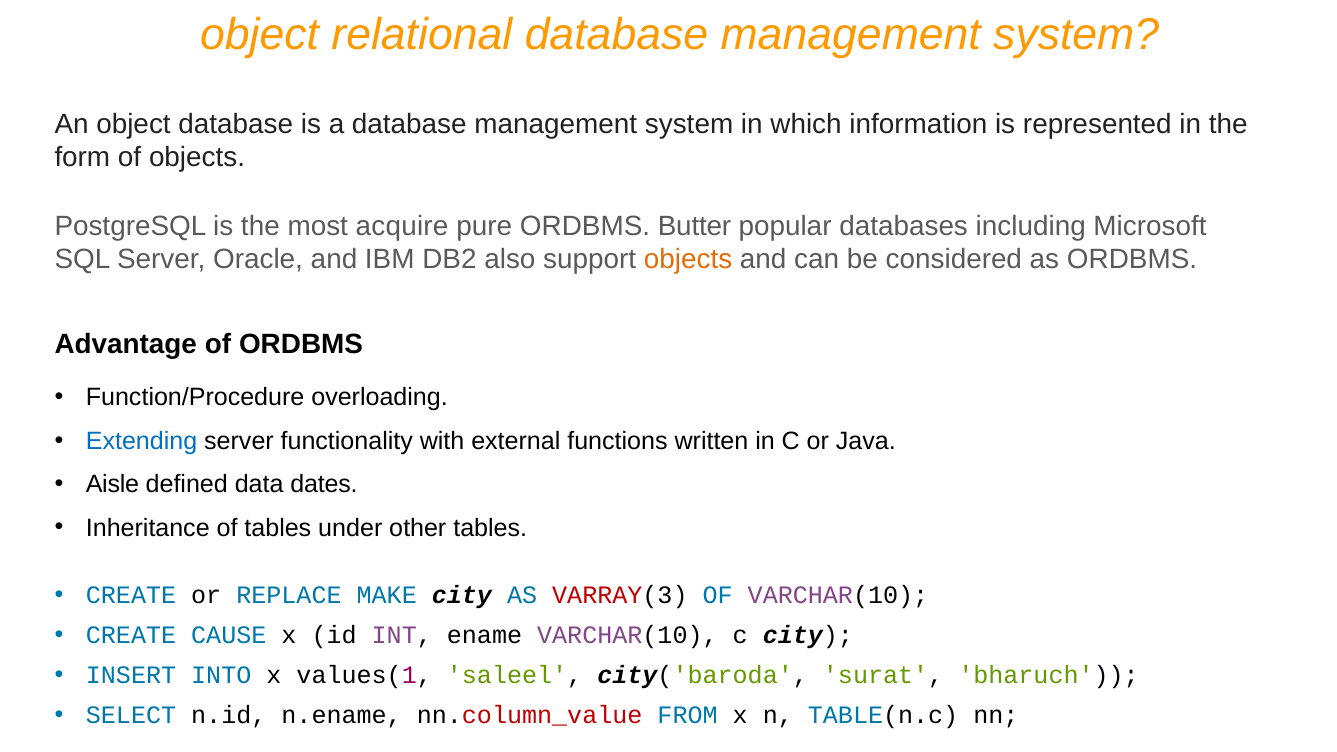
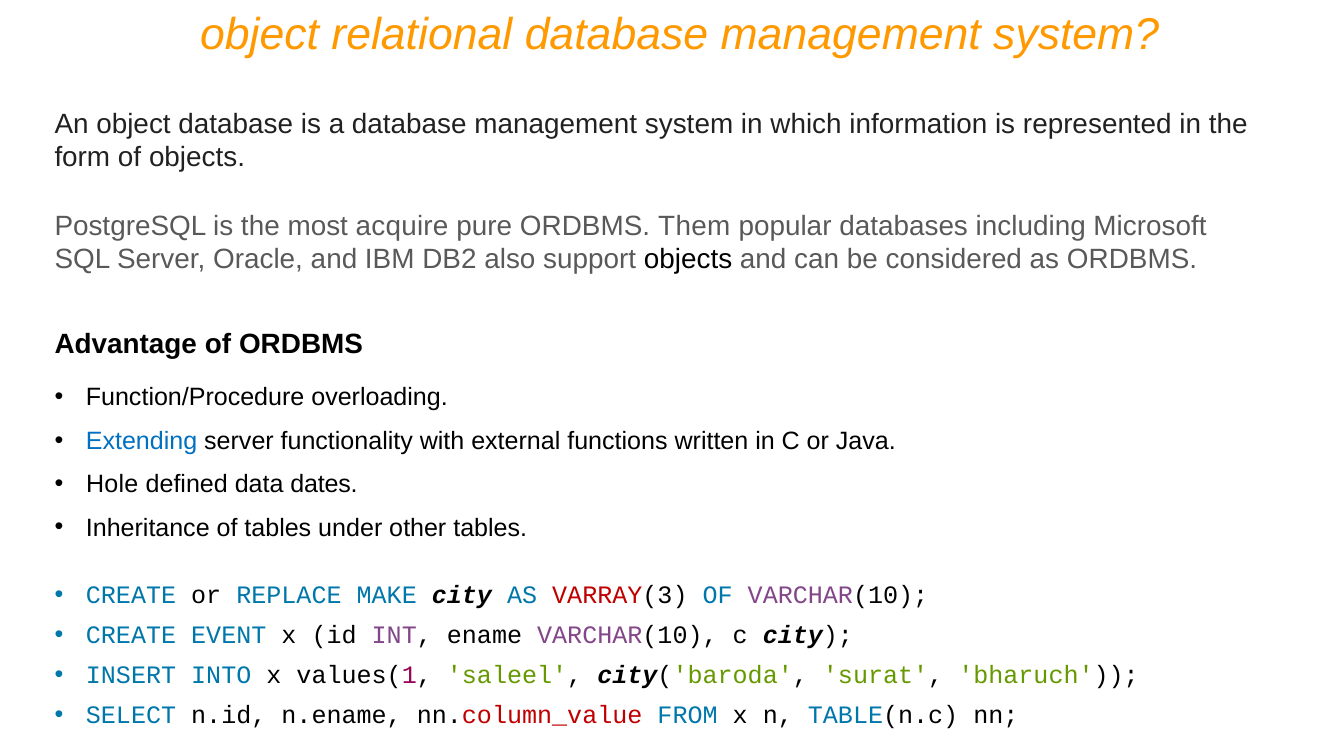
Butter: Butter -> Them
objects at (688, 259) colour: orange -> black
Aisle: Aisle -> Hole
CAUSE: CAUSE -> EVENT
